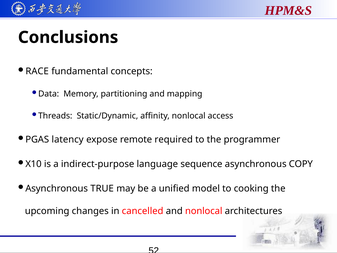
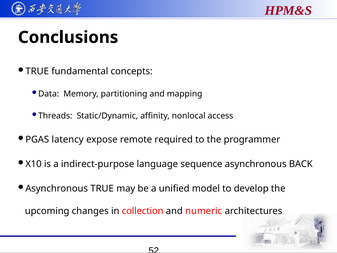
RACE at (37, 71): RACE -> TRUE
COPY: COPY -> BACK
cooking: cooking -> develop
cancelled: cancelled -> collection
and nonlocal: nonlocal -> numeric
